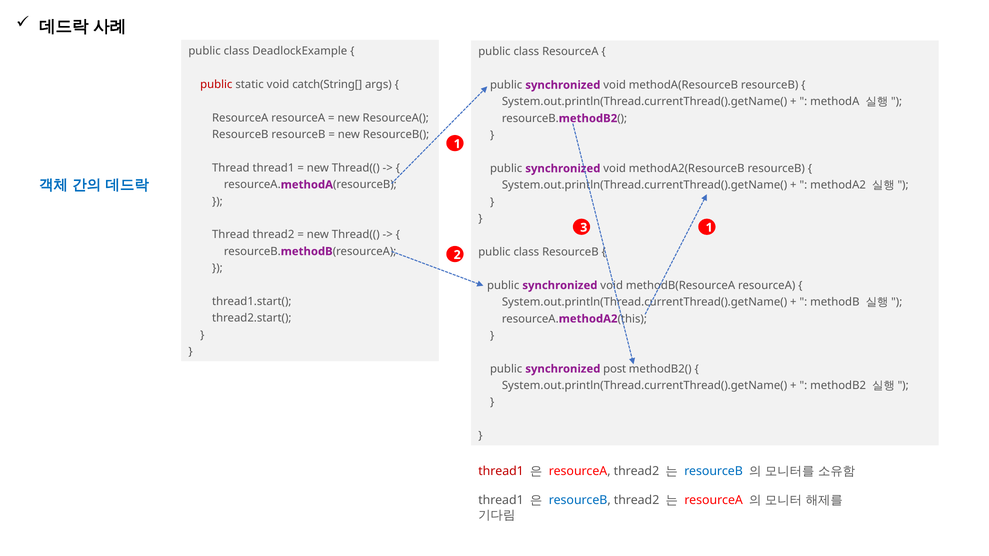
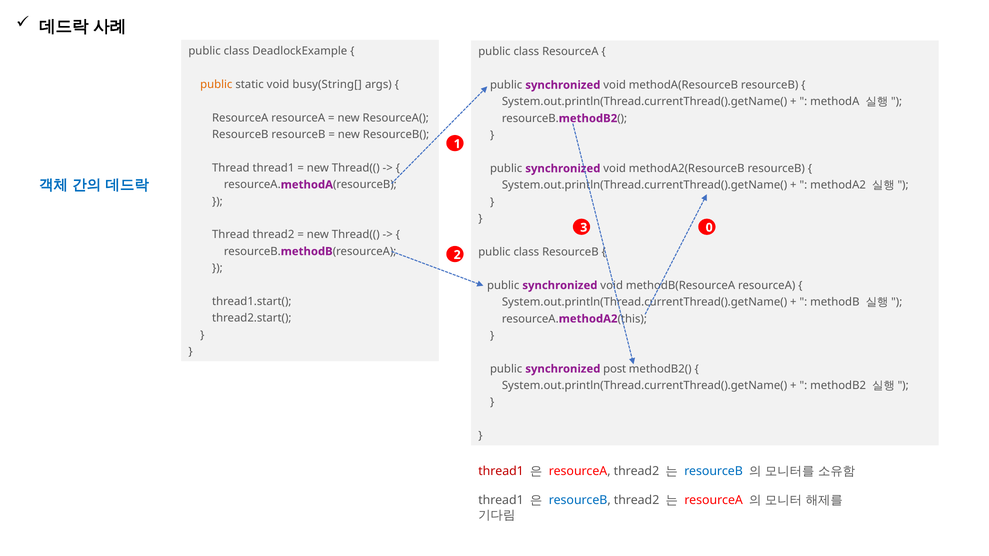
public at (216, 85) colour: red -> orange
catch(String[: catch(String[ -> busy(String[
3 1: 1 -> 0
